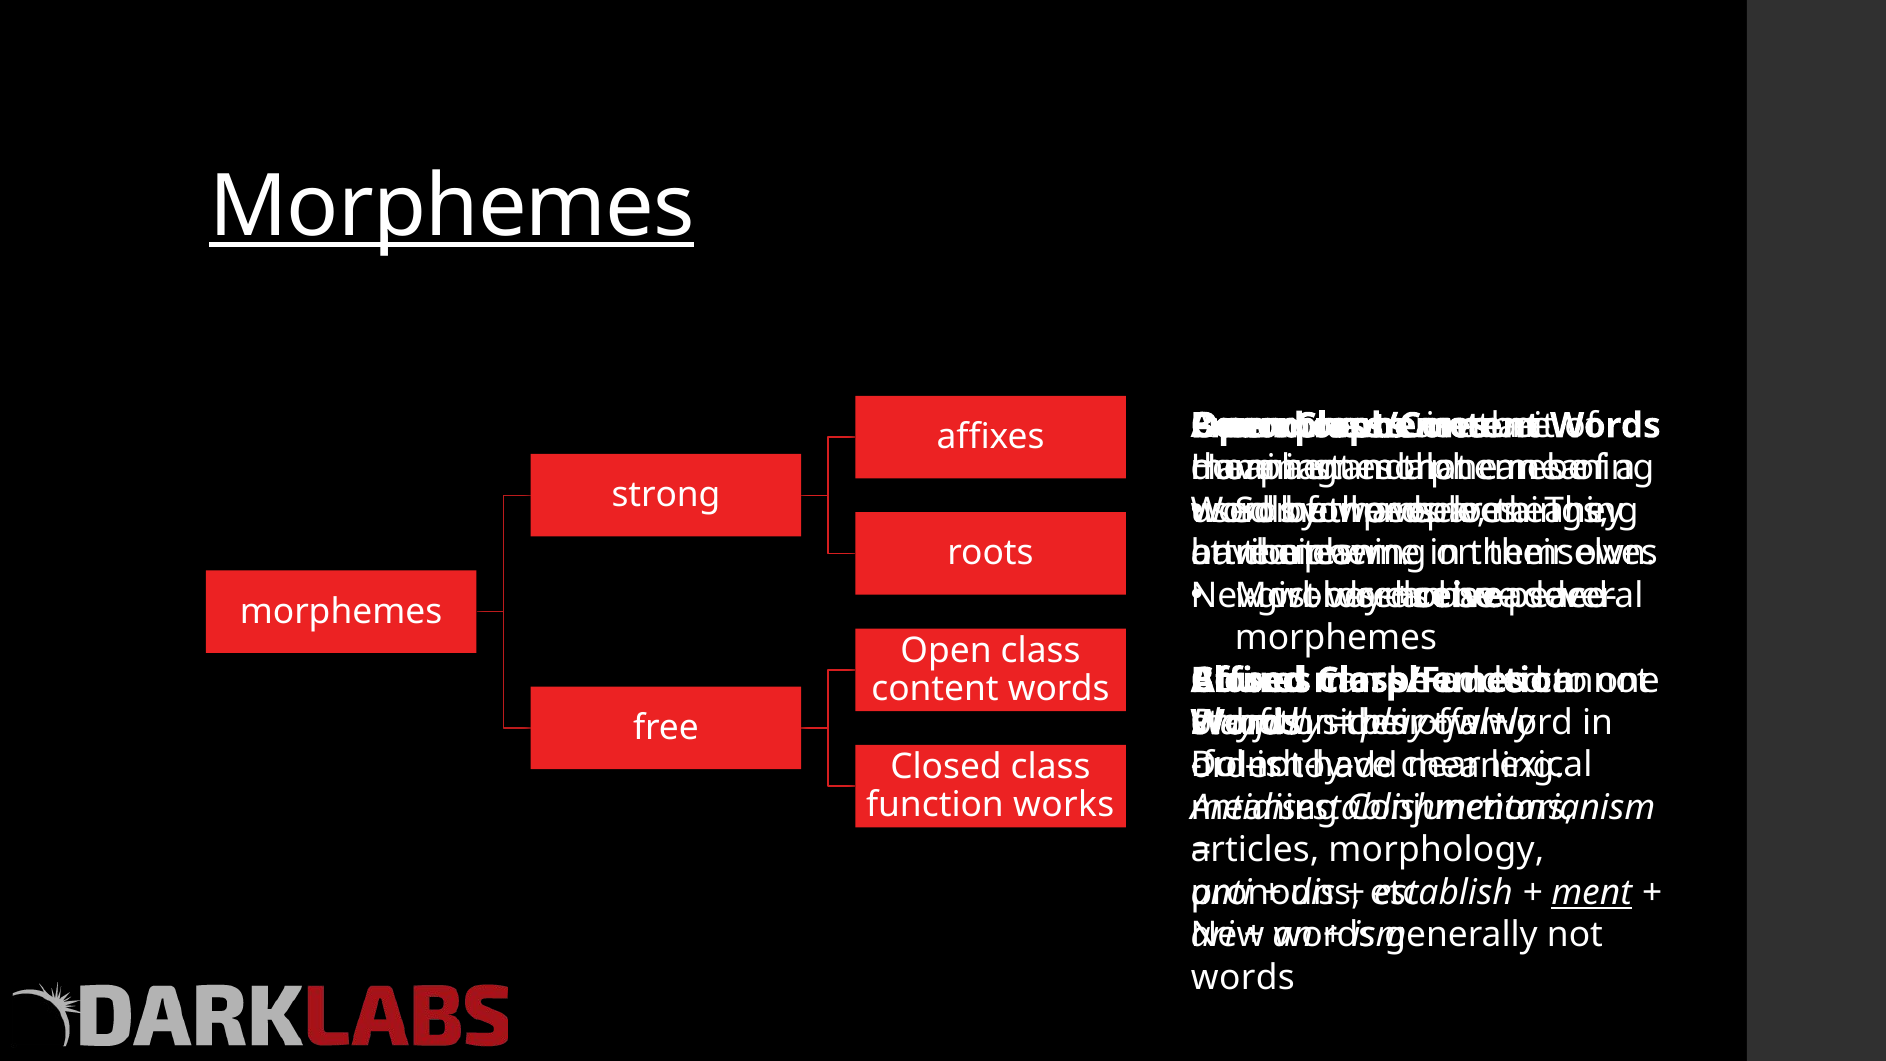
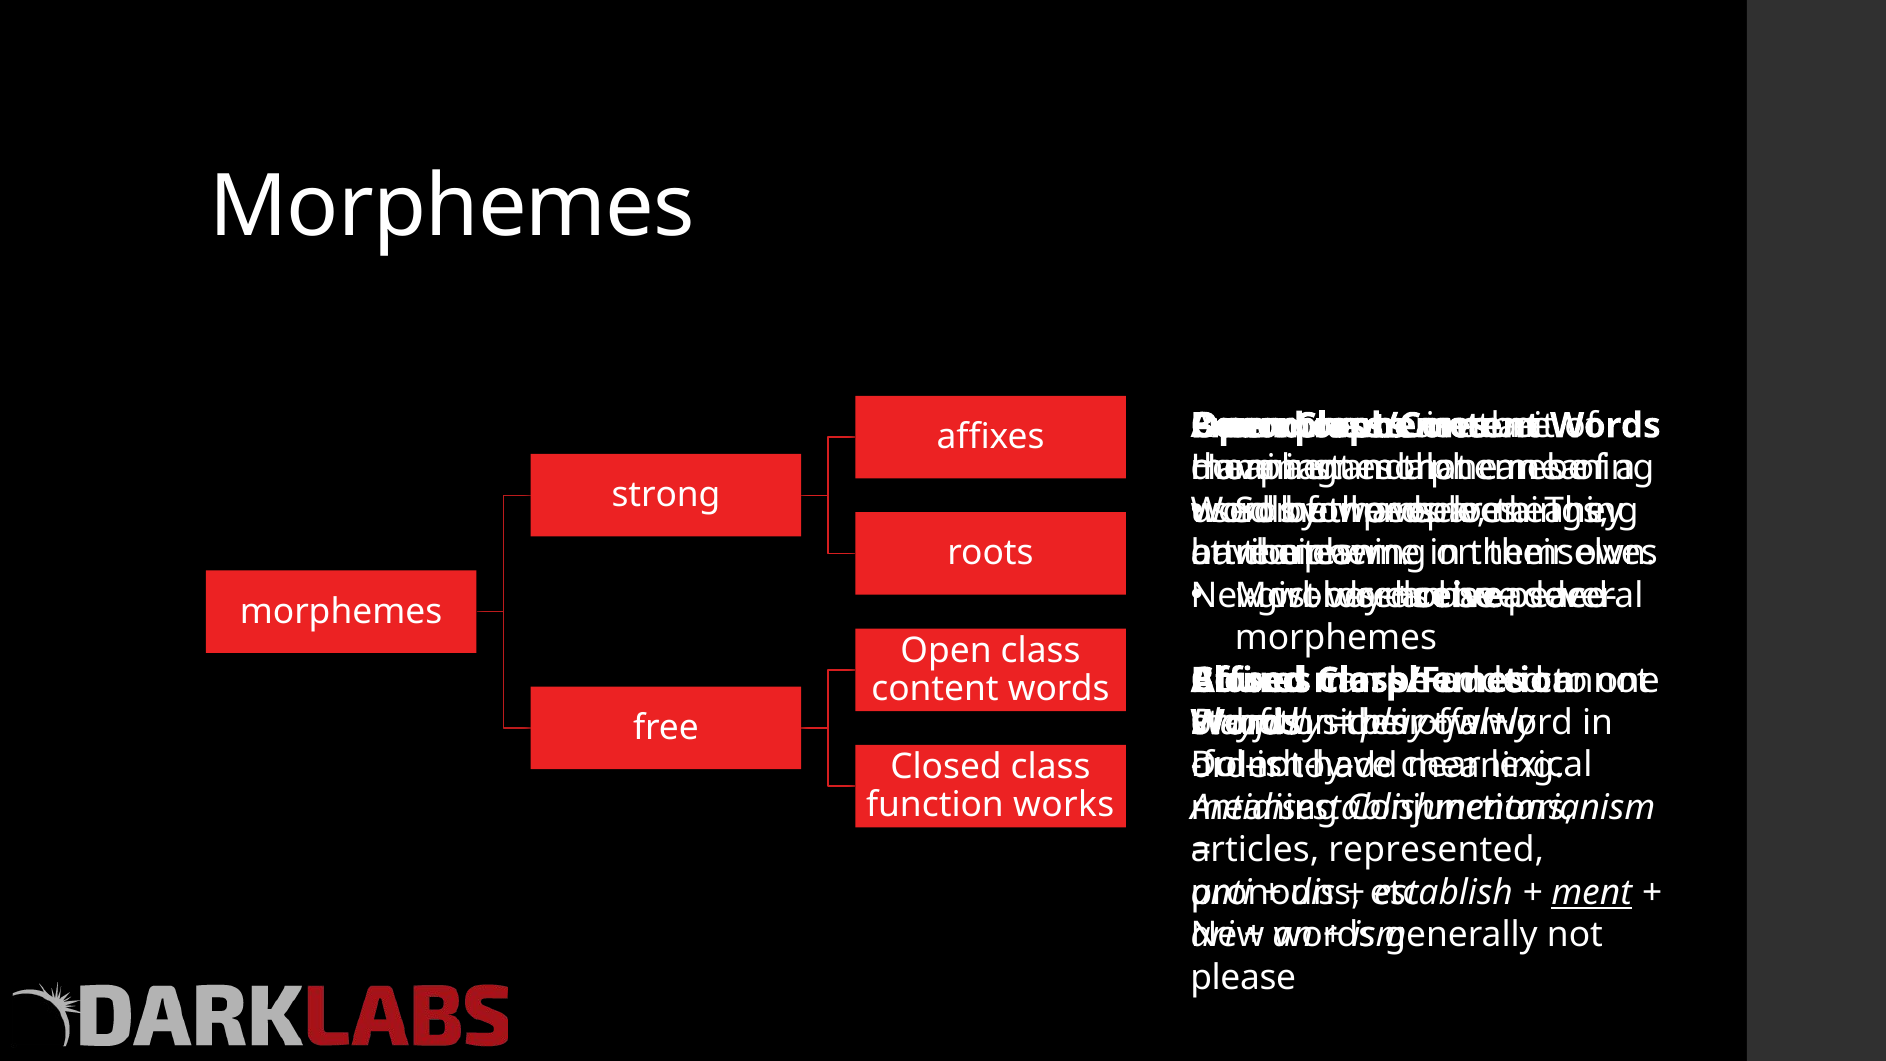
Morphemes at (452, 207) underline: present -> none
morphology: morphology -> represented
words at (1243, 977): words -> please
